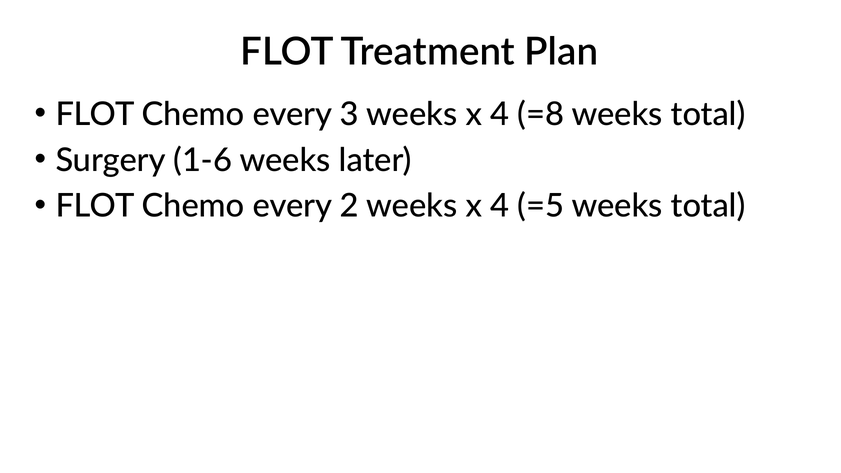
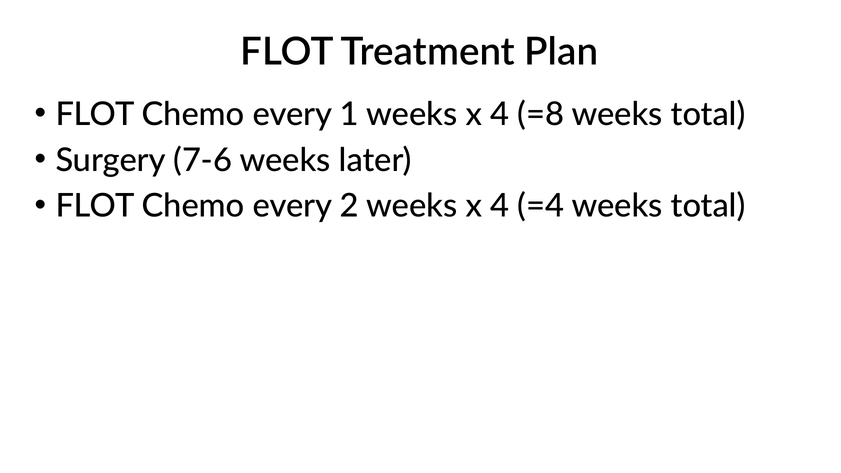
3: 3 -> 1
1-6: 1-6 -> 7-6
=5: =5 -> =4
